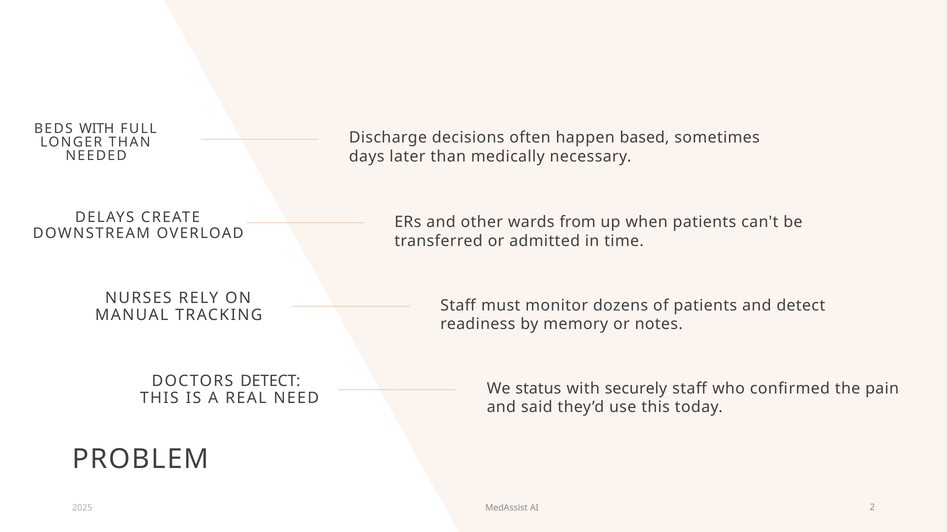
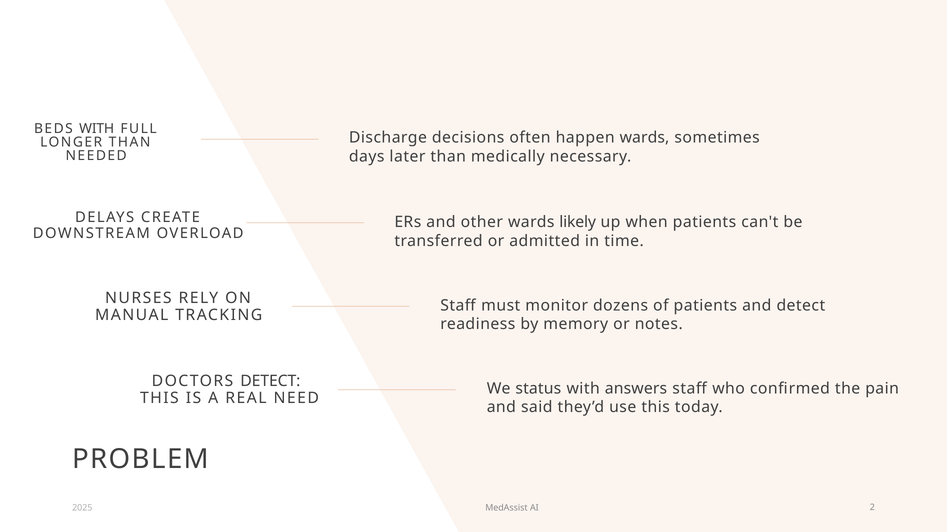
happen based: based -> wards
from: from -> likely
securely: securely -> answers
